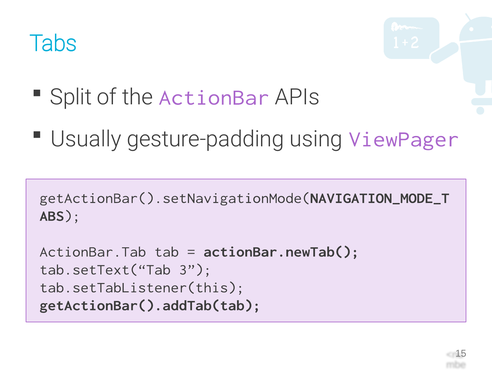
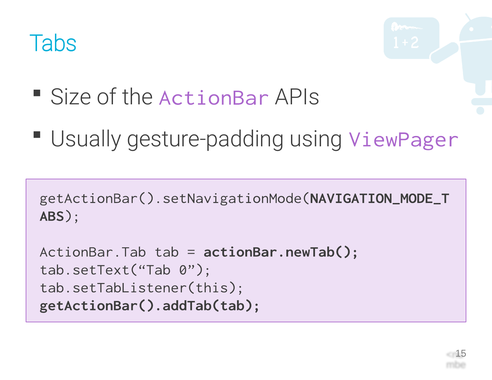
Split: Split -> Size
3: 3 -> 0
